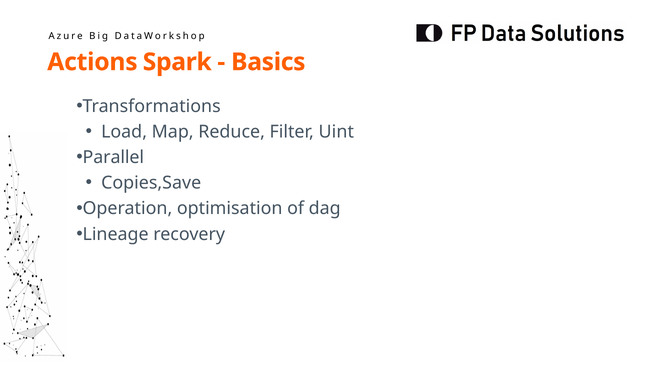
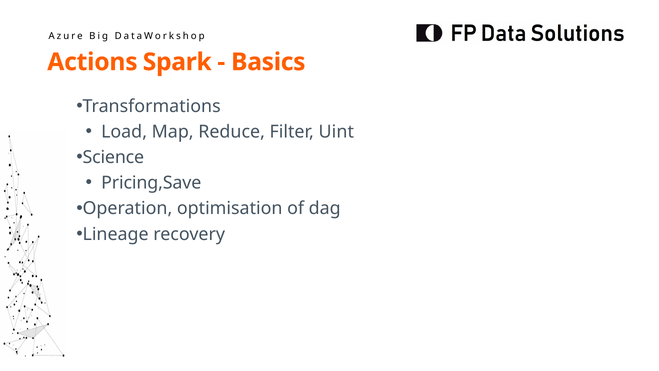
Parallel: Parallel -> Science
Copies,Save: Copies,Save -> Pricing,Save
